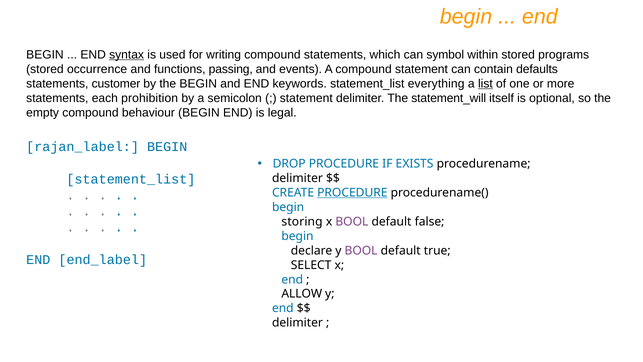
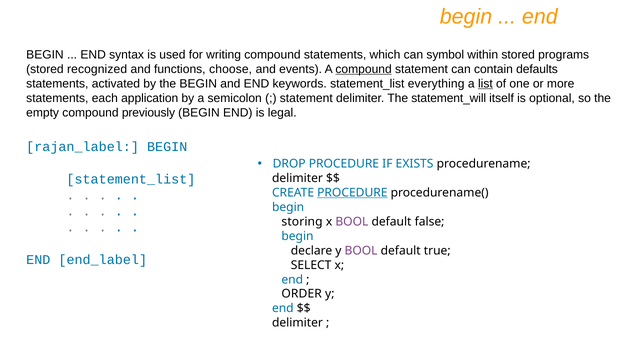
syntax underline: present -> none
occurrence: occurrence -> recognized
passing: passing -> choose
compound at (364, 69) underline: none -> present
customer: customer -> activated
prohibition: prohibition -> application
behaviour: behaviour -> previously
ALLOW: ALLOW -> ORDER
